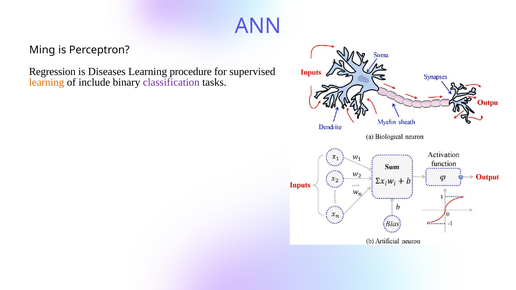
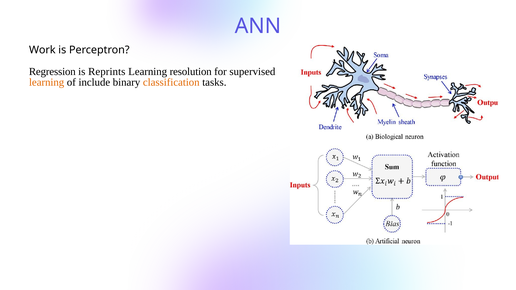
Ming: Ming -> Work
Diseases: Diseases -> Reprints
procedure: procedure -> resolution
classification colour: purple -> orange
